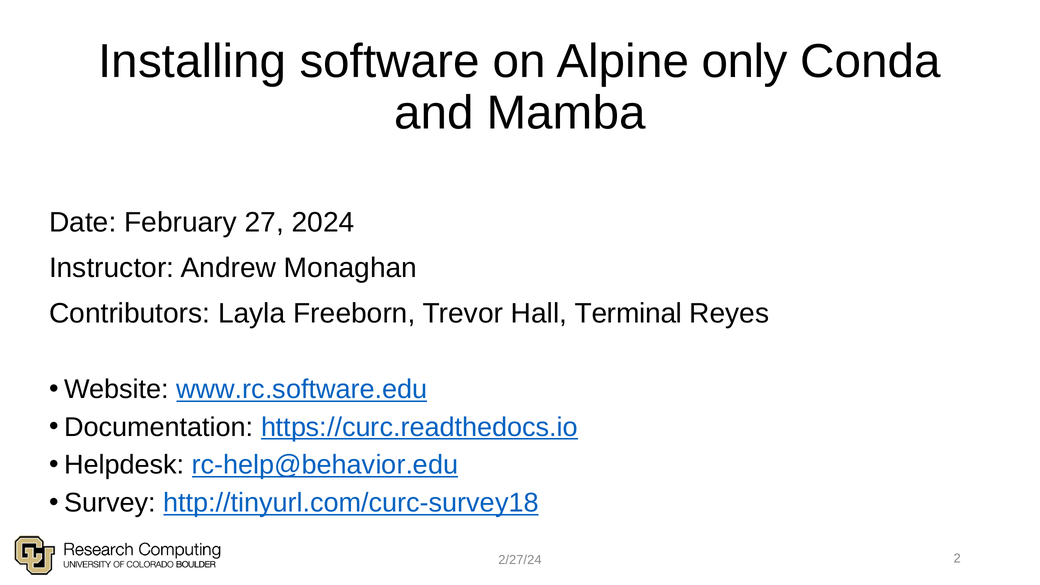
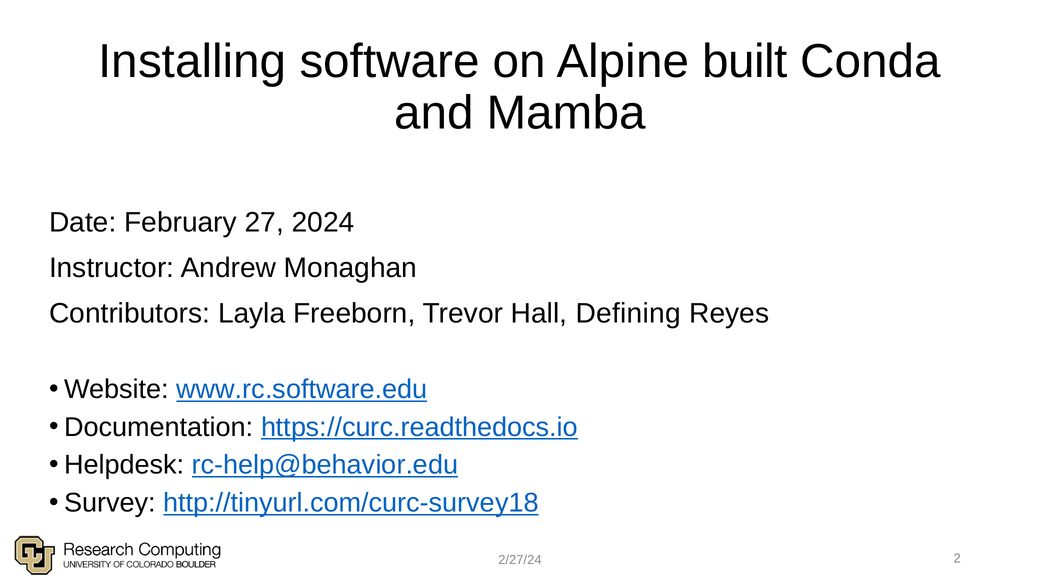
only: only -> built
Terminal: Terminal -> Defining
